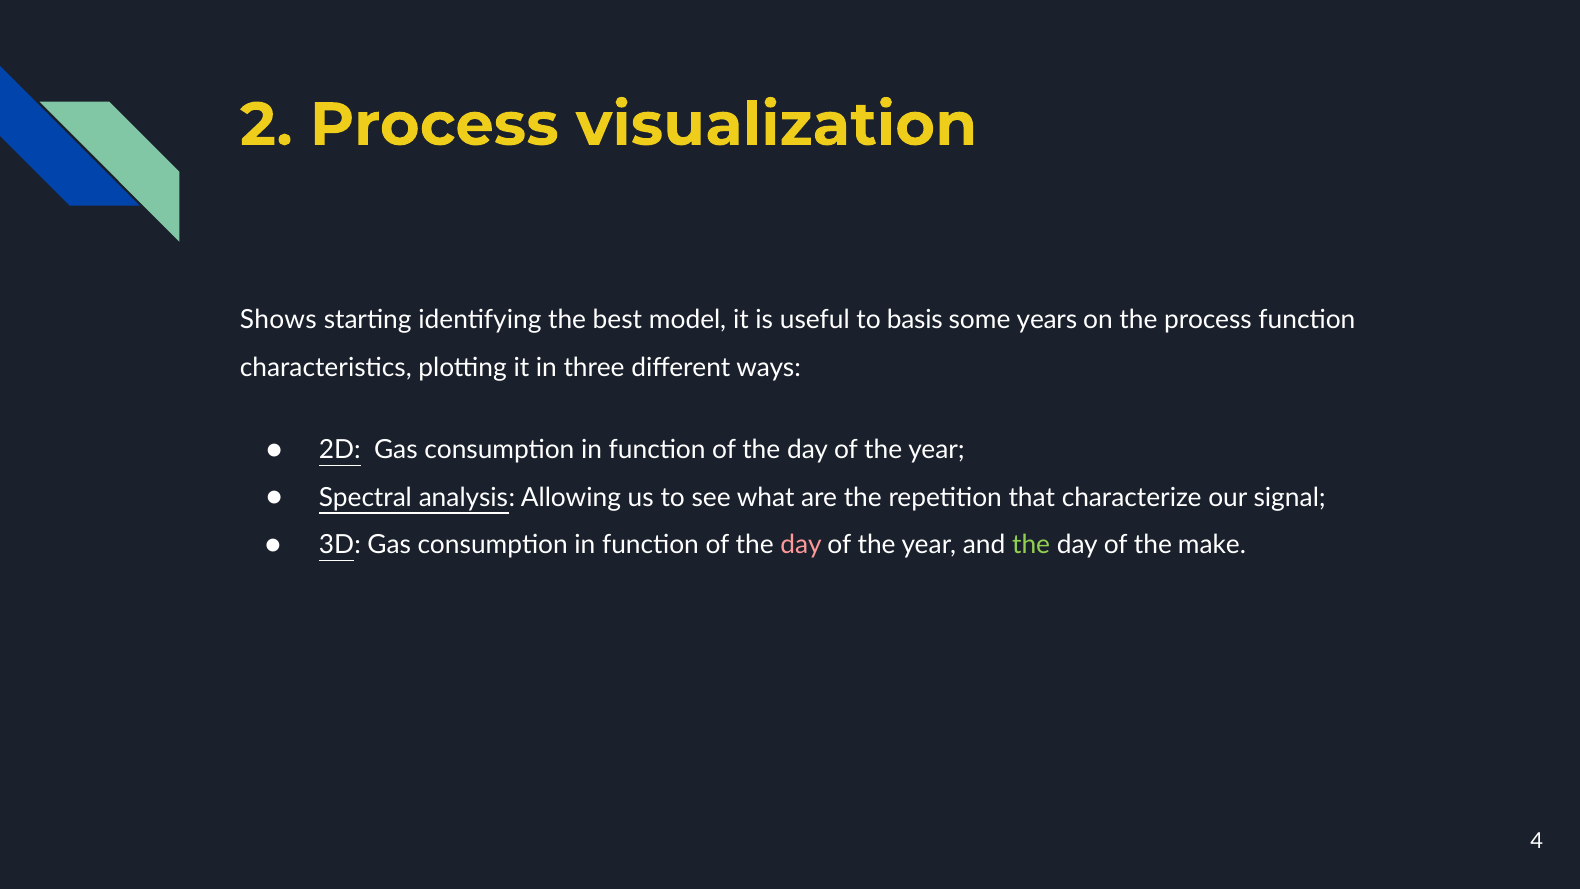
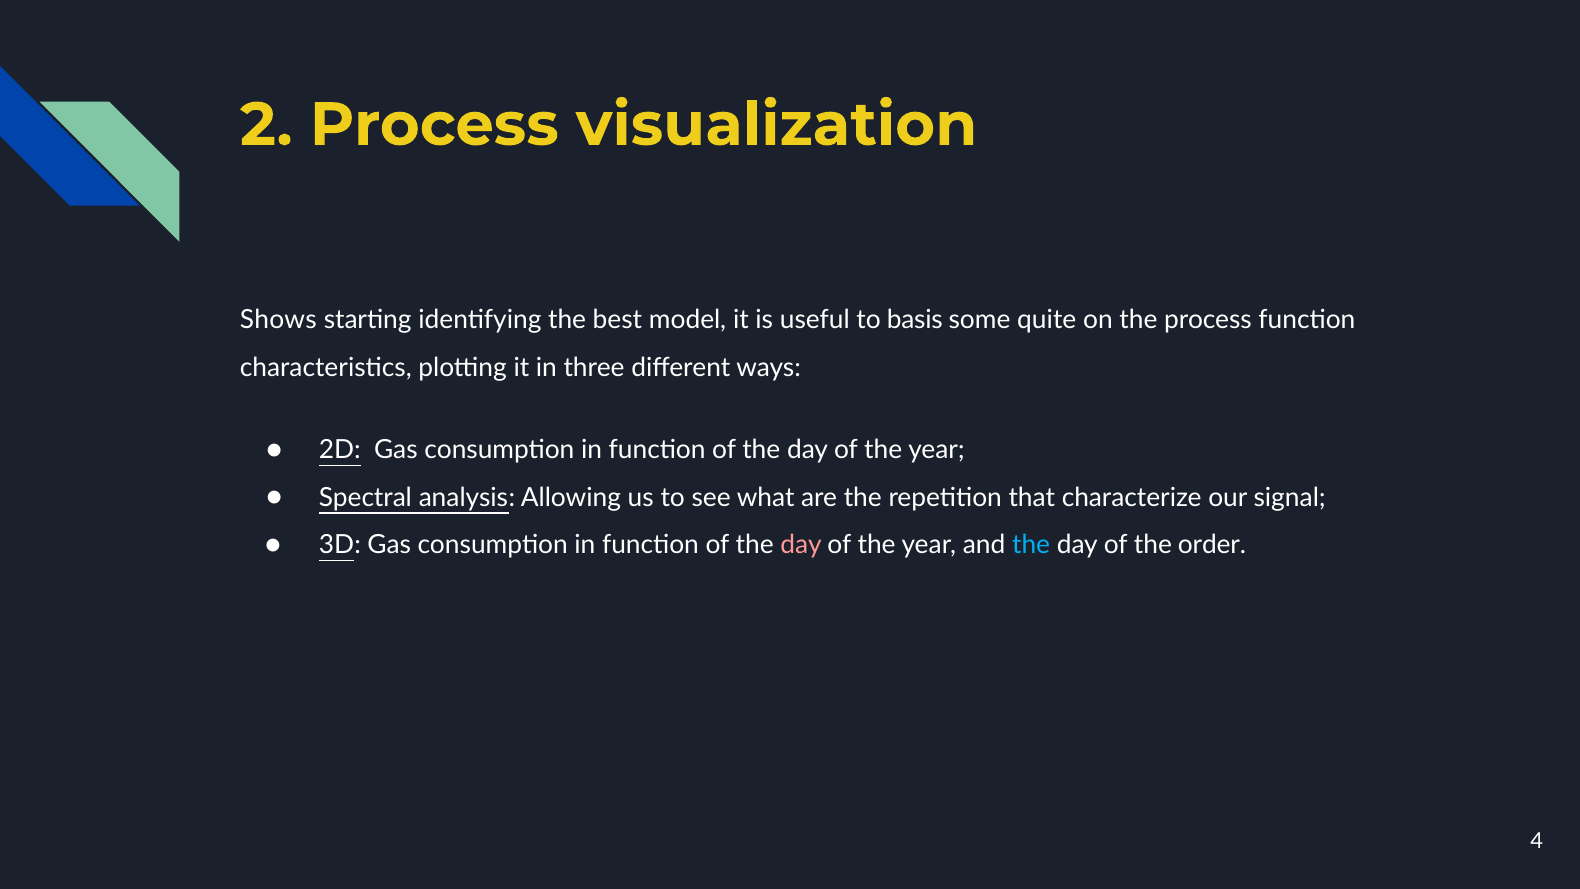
years: years -> quite
the at (1031, 545) colour: light green -> light blue
make: make -> order
